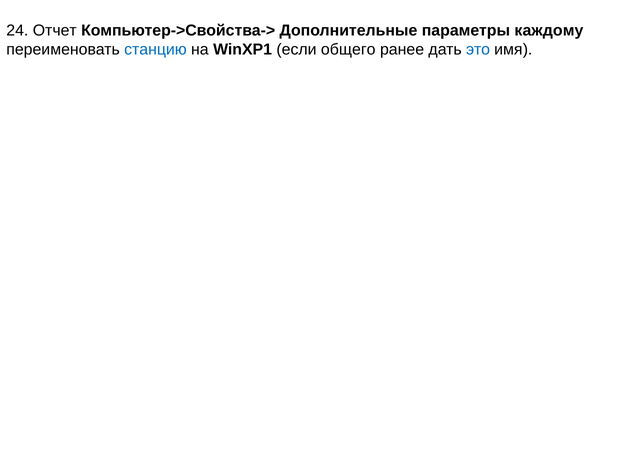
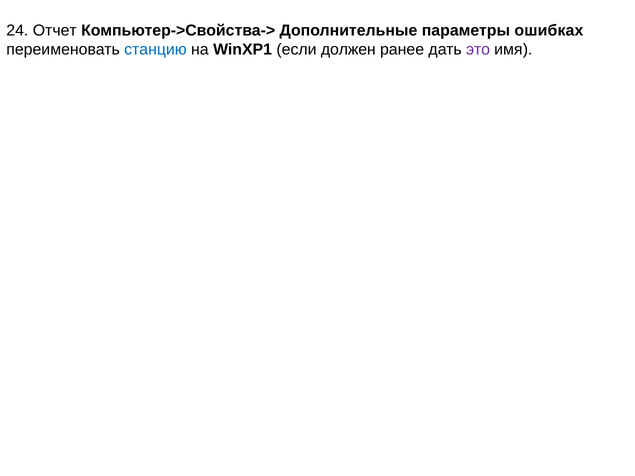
каждому: каждому -> ошибках
общего: общего -> должен
это colour: blue -> purple
